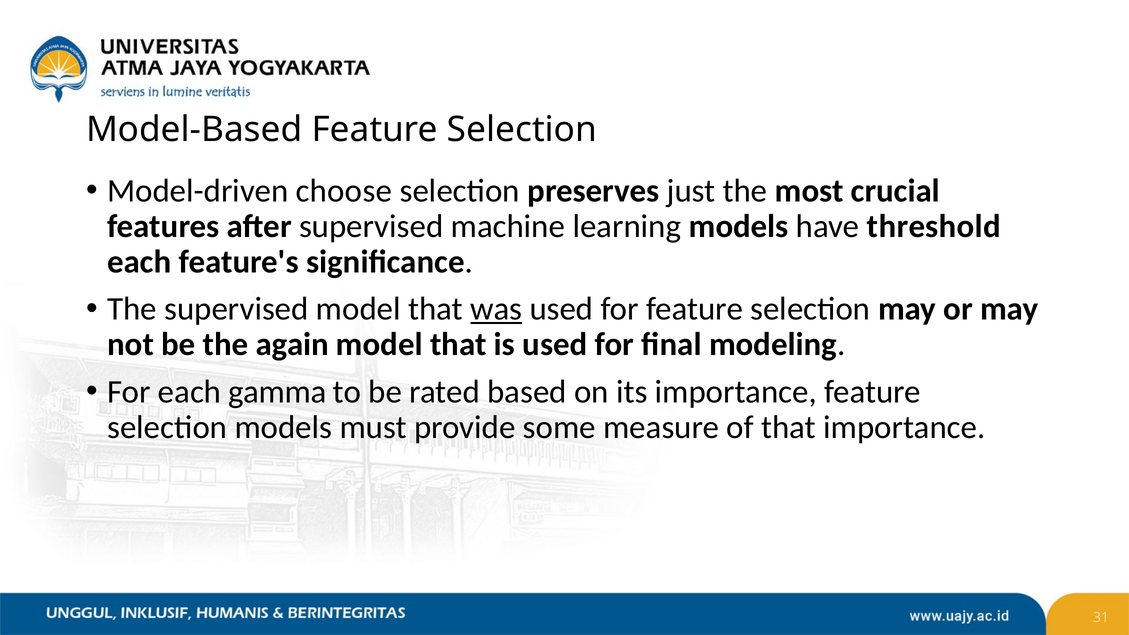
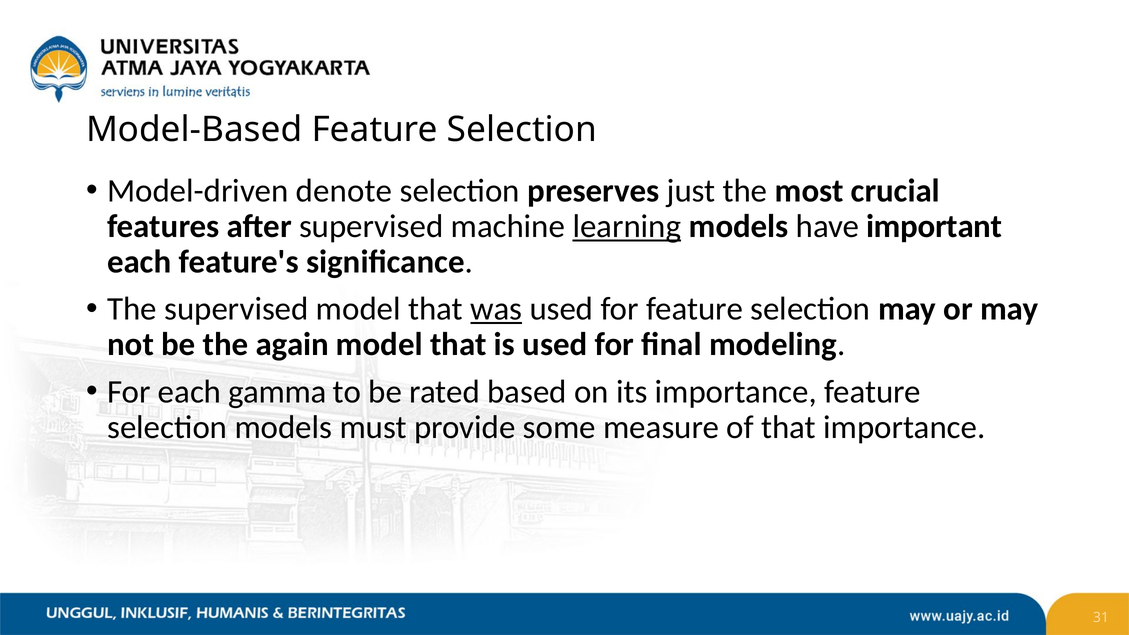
choose: choose -> denote
learning underline: none -> present
threshold: threshold -> important
